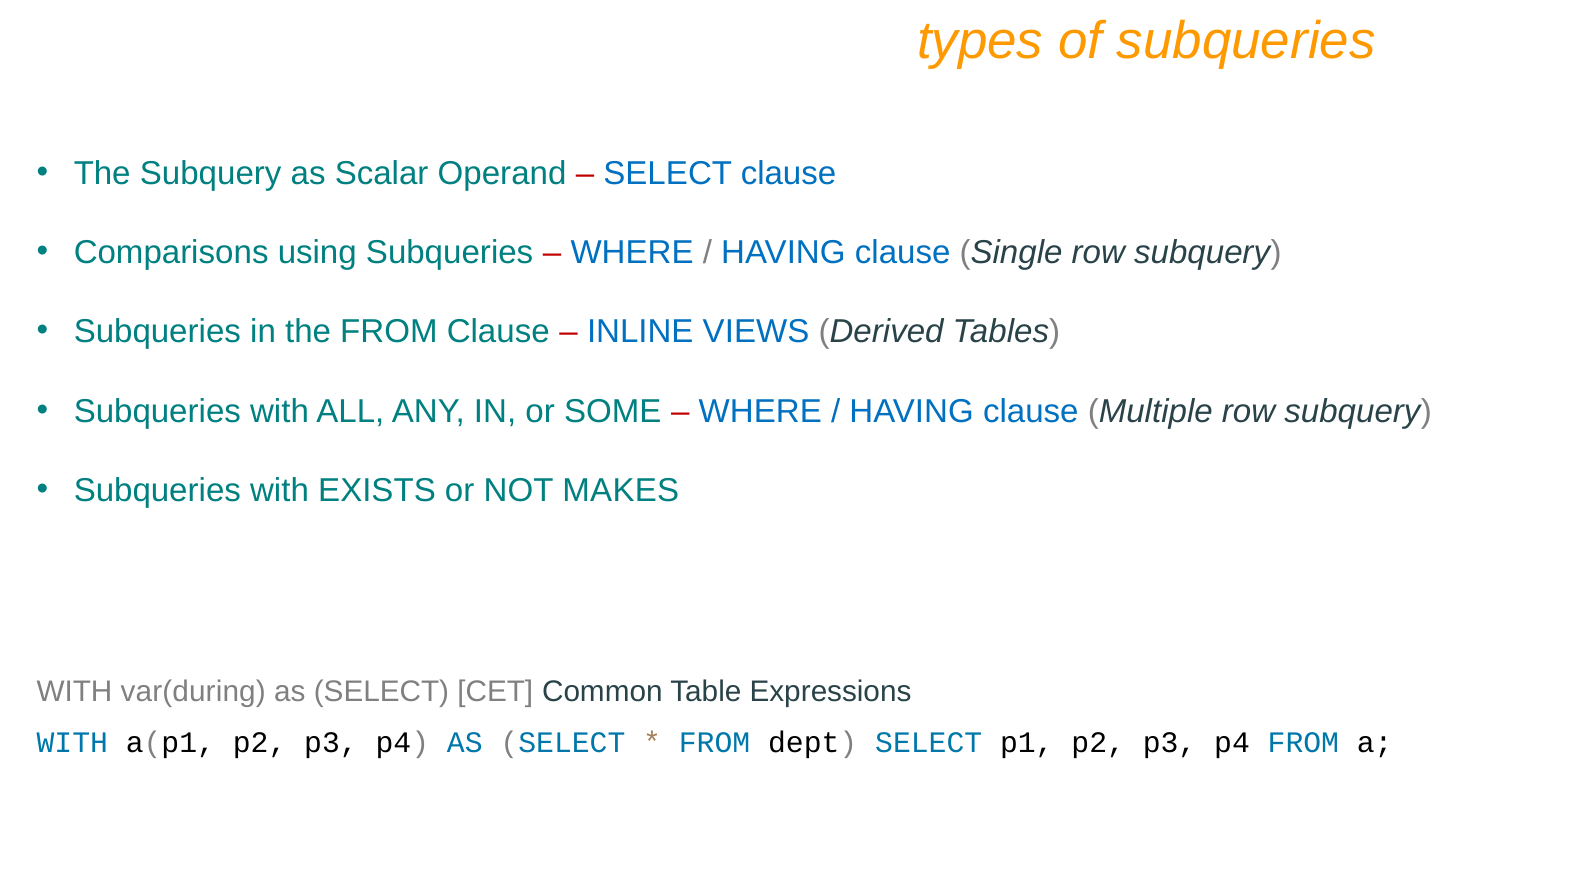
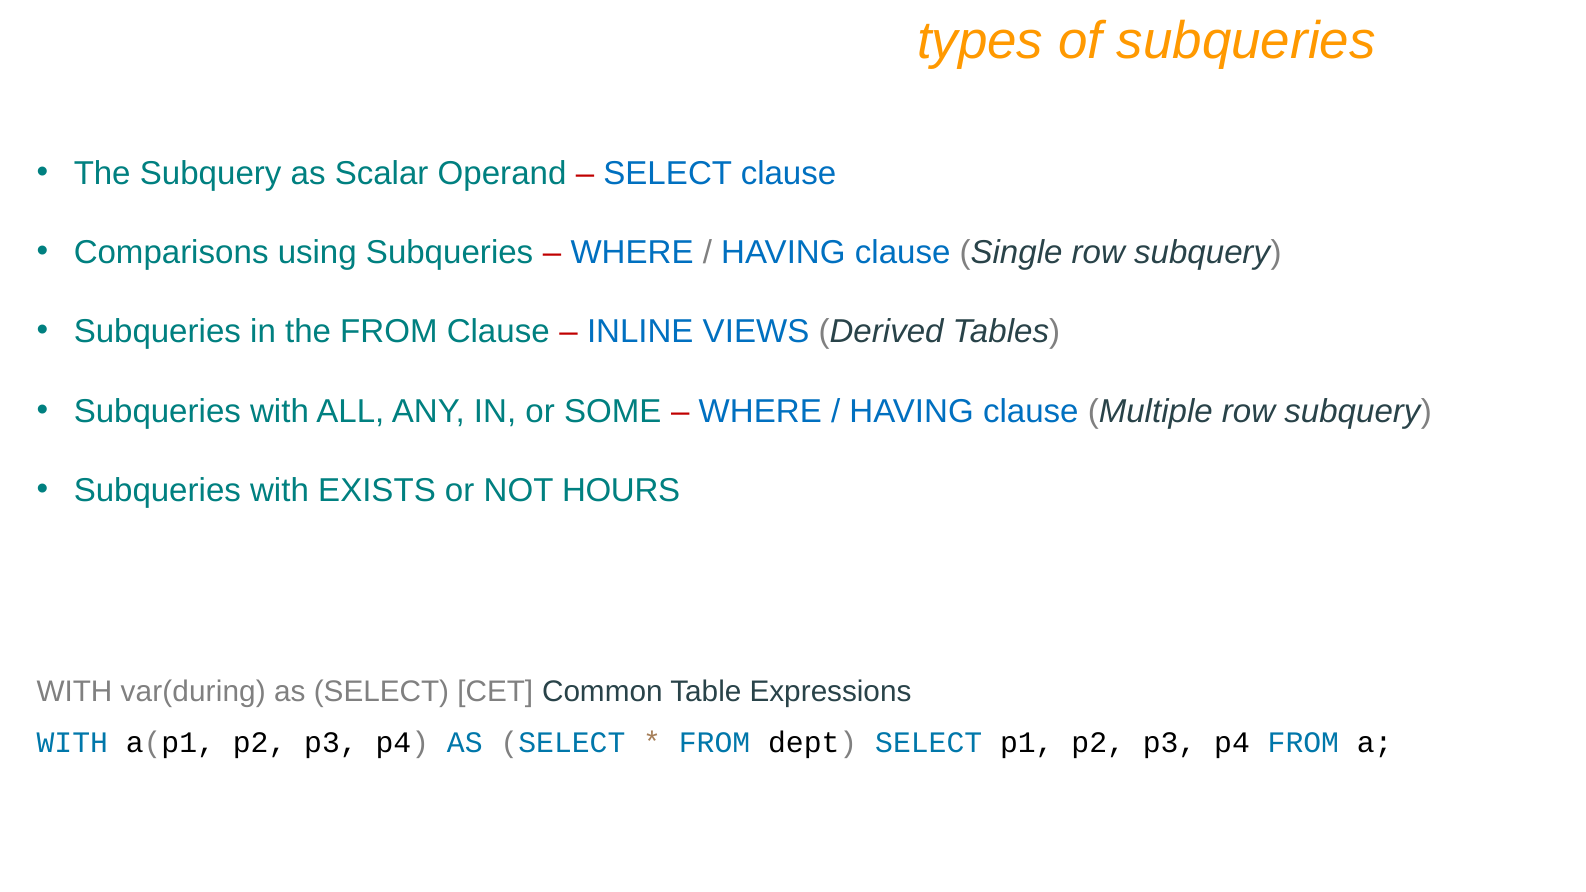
MAKES: MAKES -> HOURS
